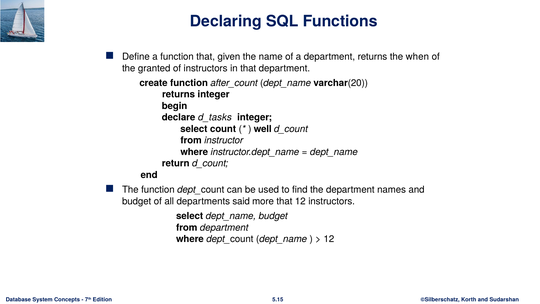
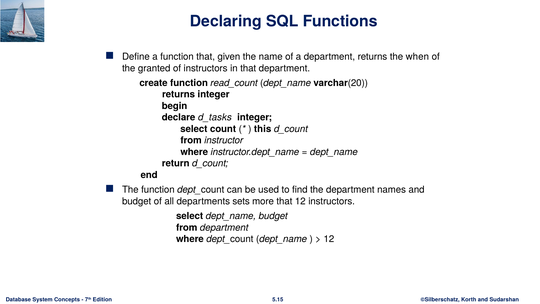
after_count: after_count -> read_count
well: well -> this
said: said -> sets
